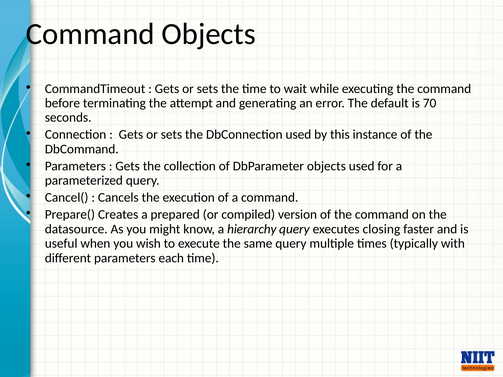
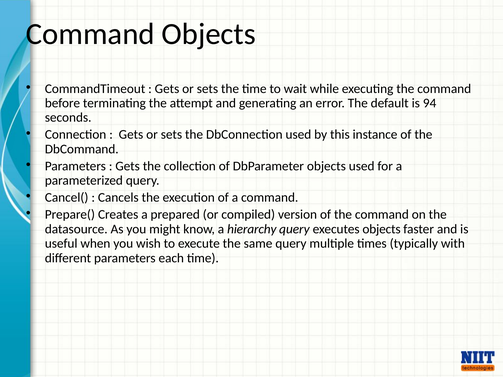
70: 70 -> 94
executes closing: closing -> objects
